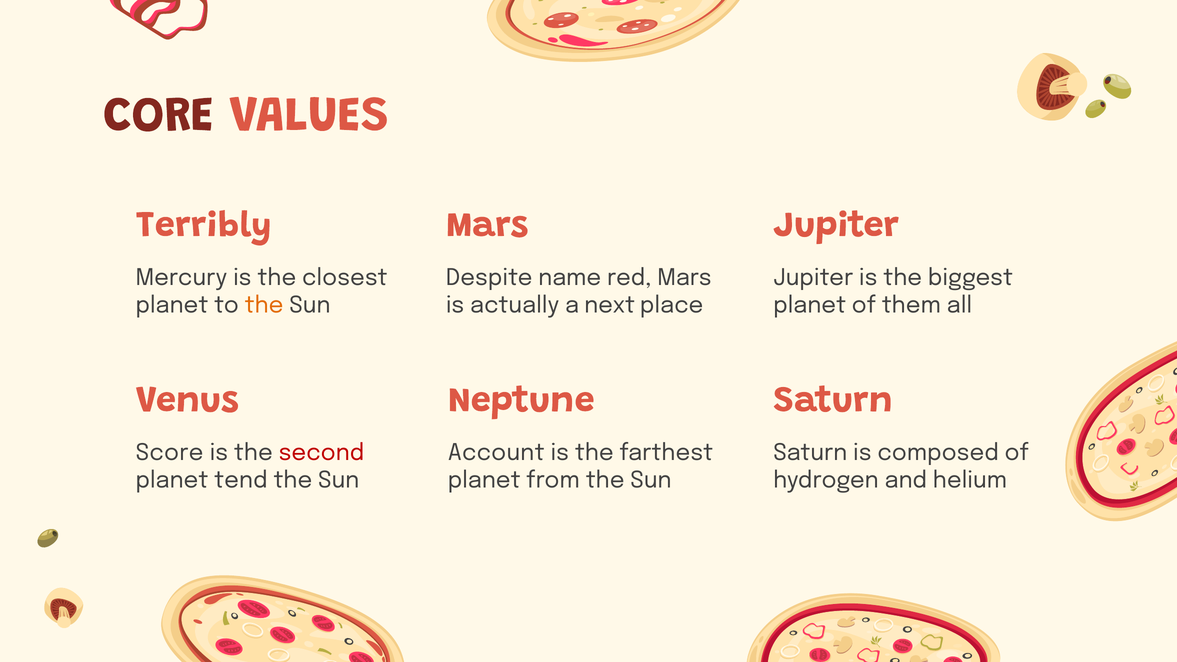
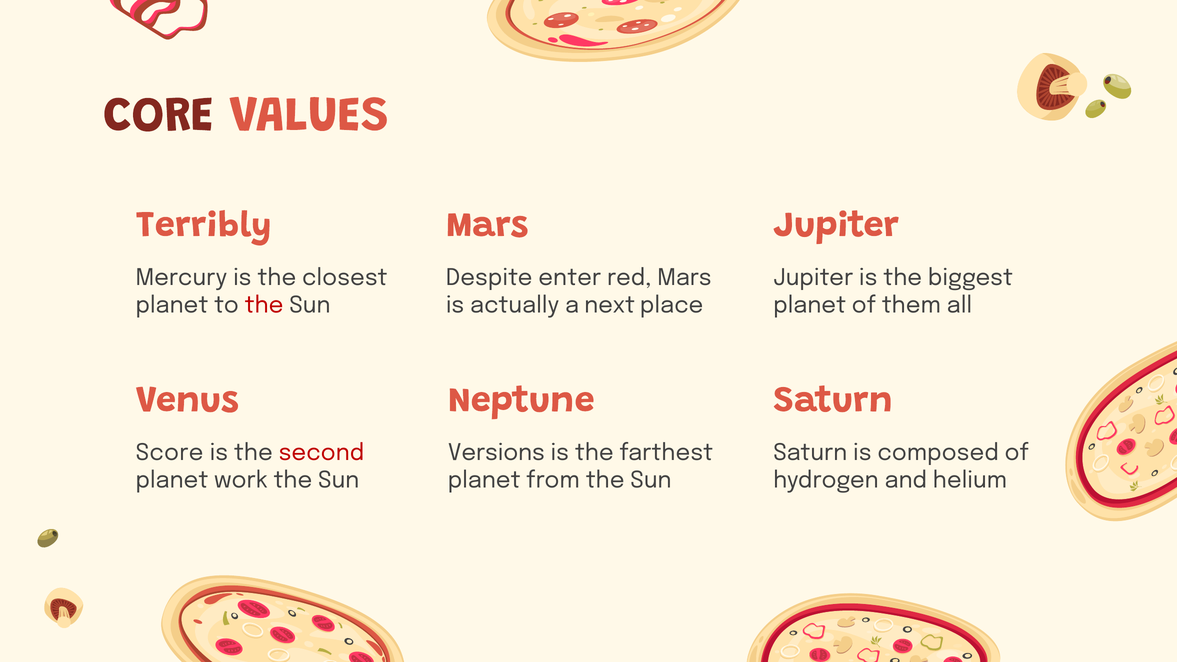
name: name -> enter
the at (264, 305) colour: orange -> red
Account: Account -> Versions
tend: tend -> work
